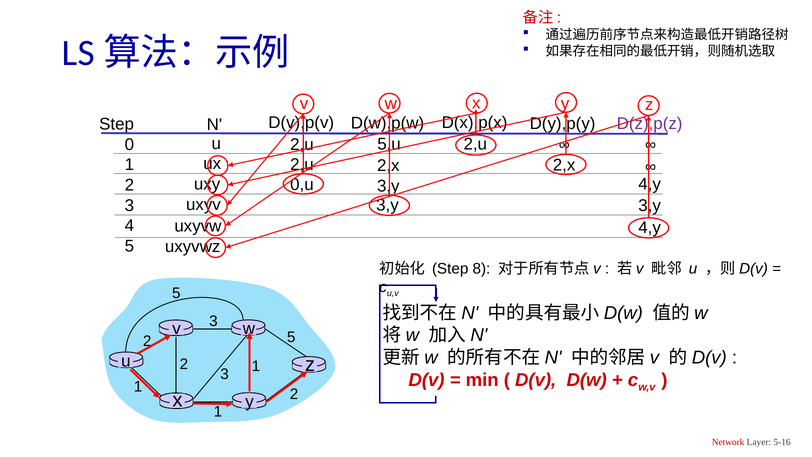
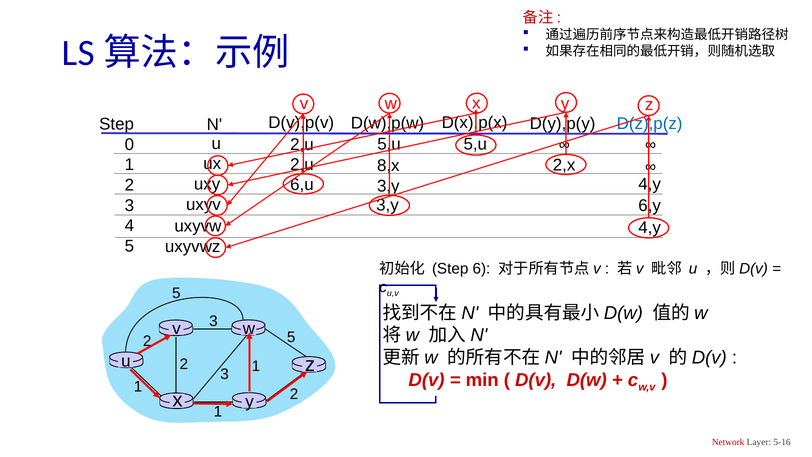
D(z),p(z colour: purple -> blue
2,u at (475, 144): 2,u -> 5,u
2,x at (388, 166): 2,x -> 8,x
0,u: 0,u -> 6,u
3,y at (650, 206): 3,y -> 6,y
8: 8 -> 6
